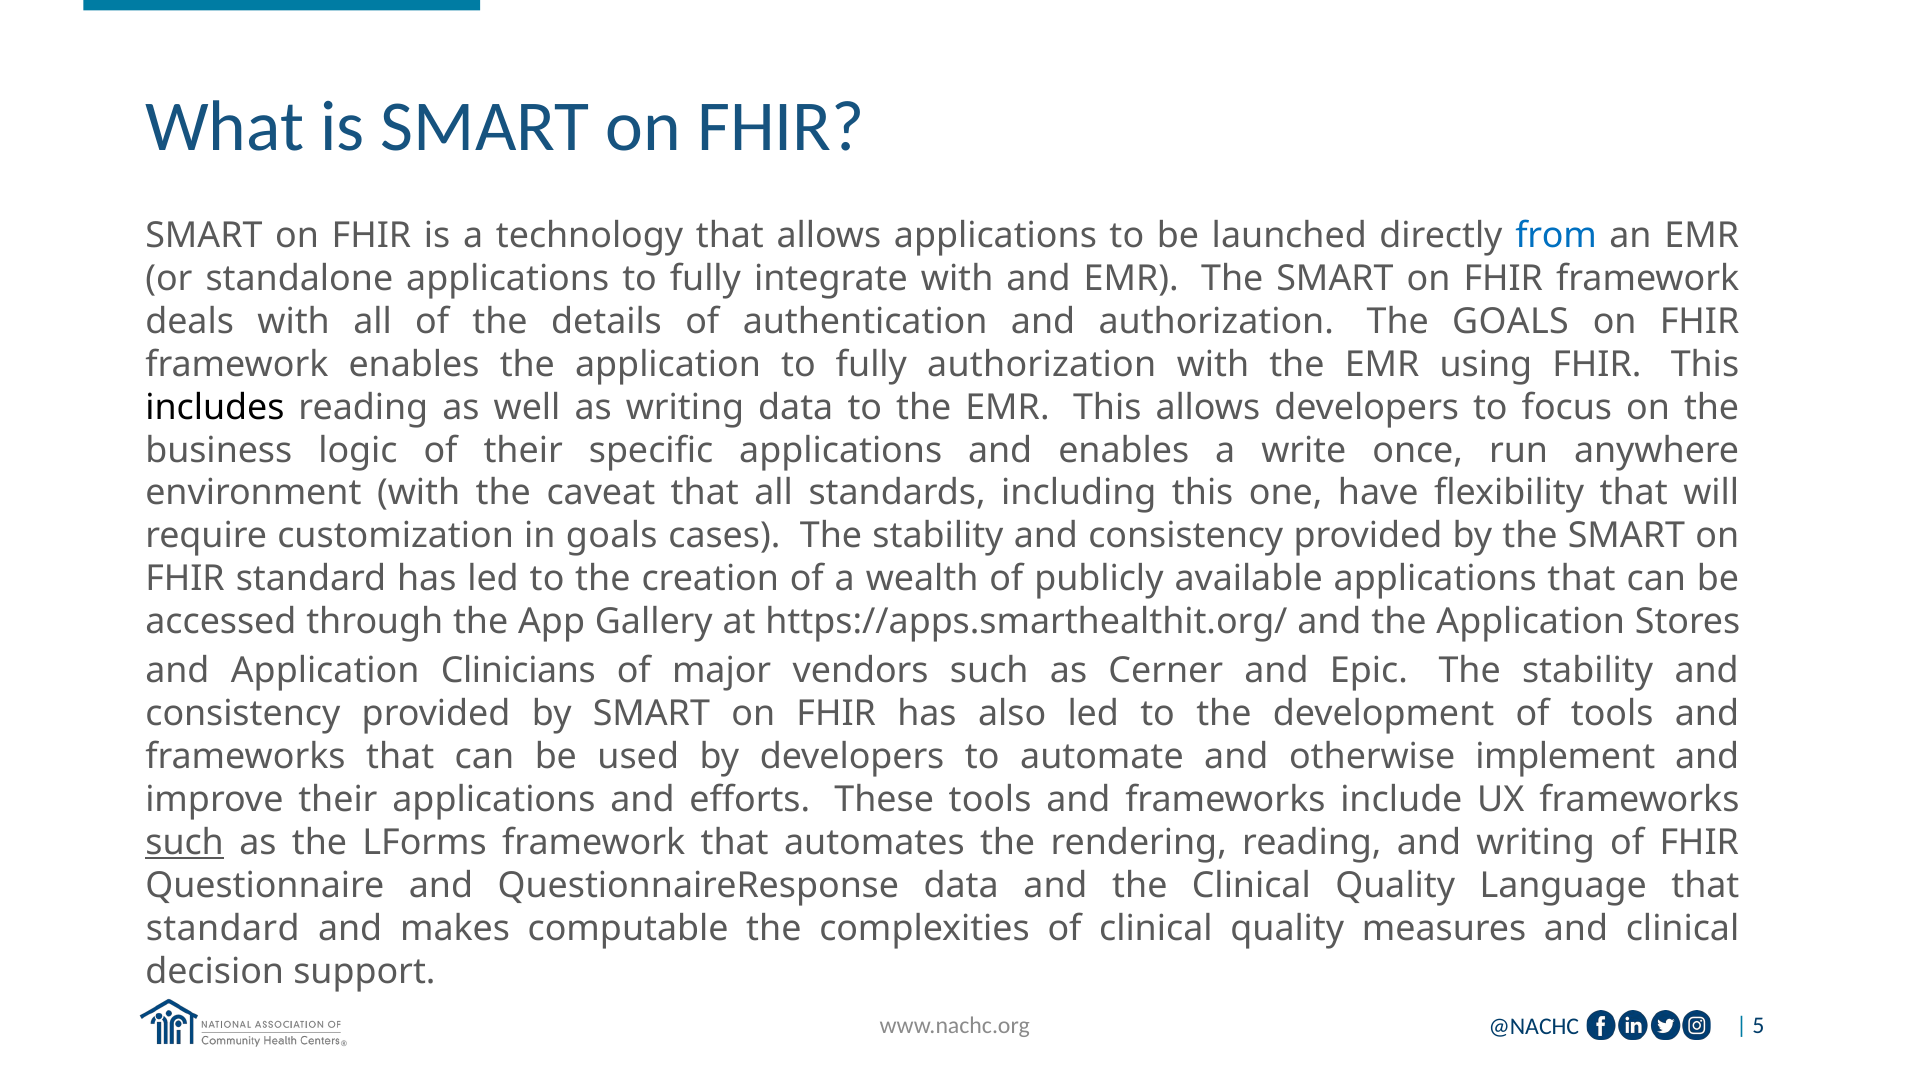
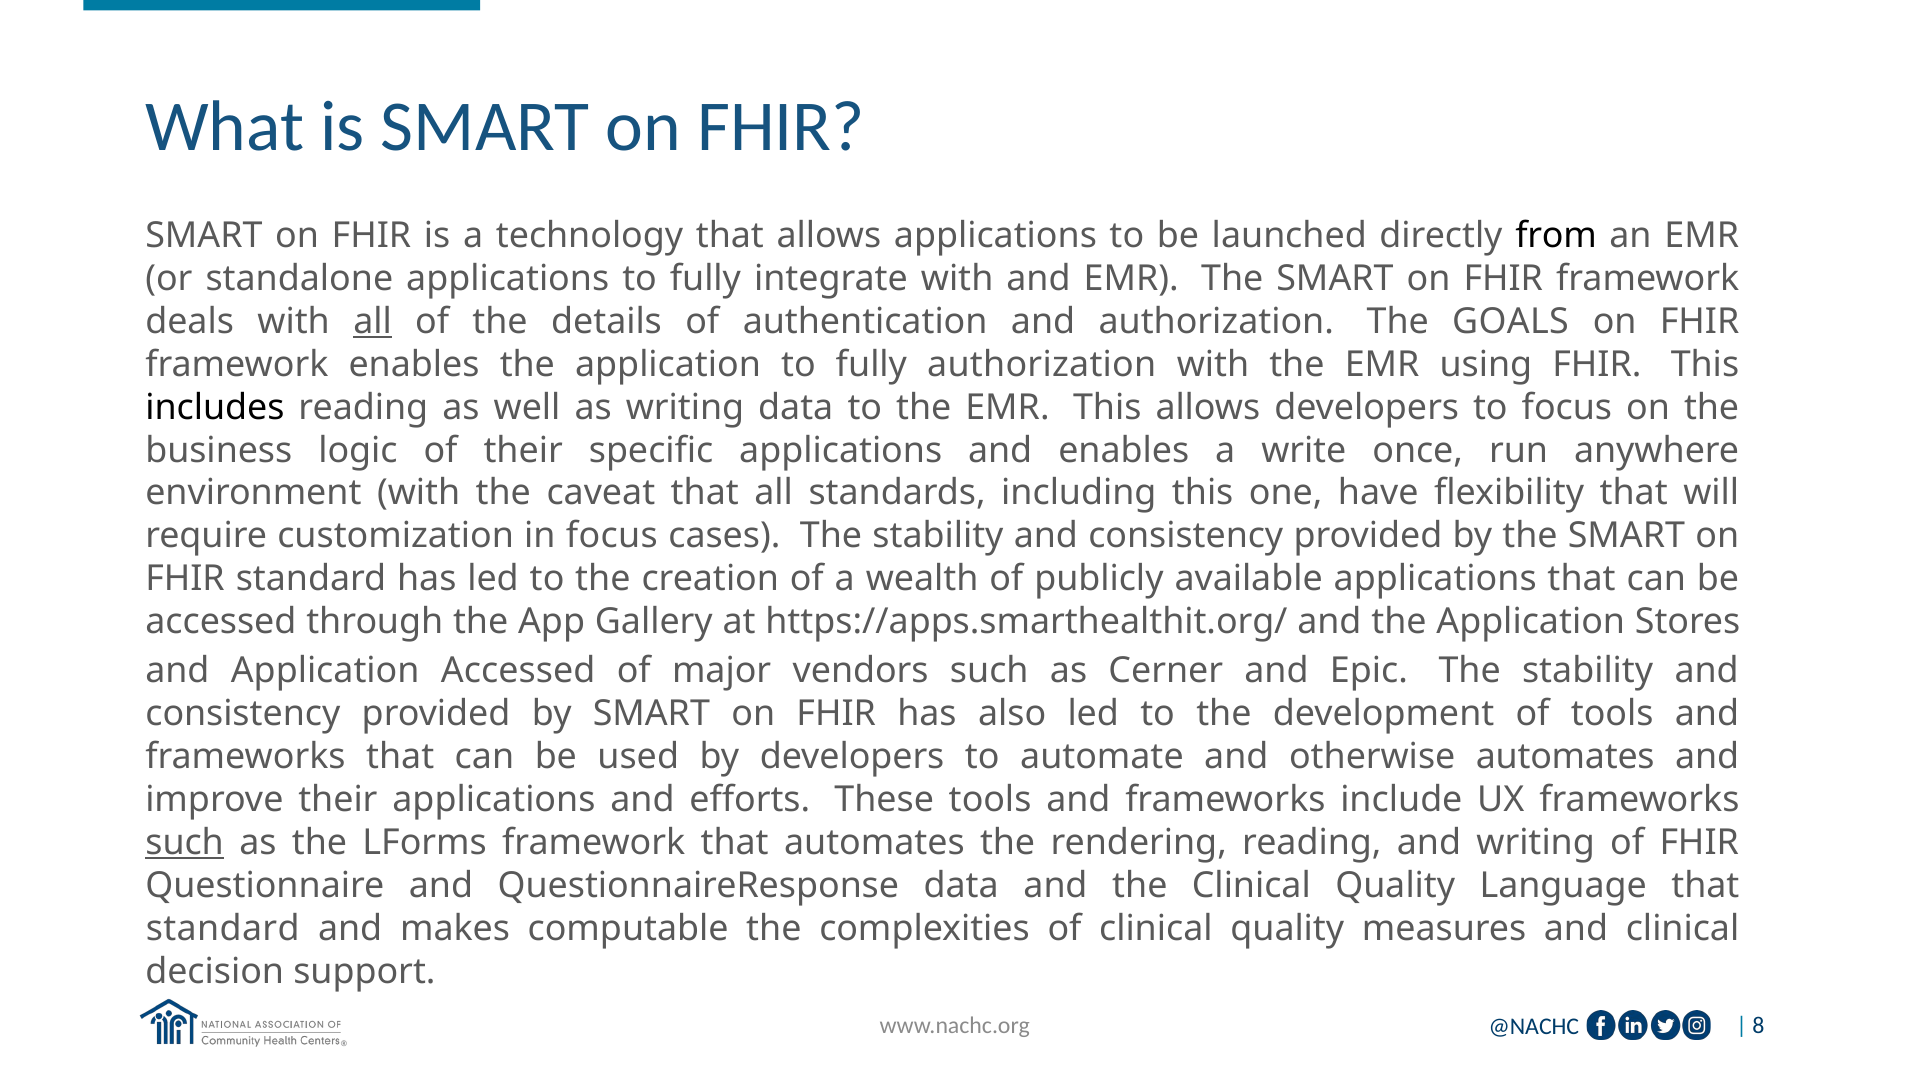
from colour: blue -> black
all at (373, 321) underline: none -> present
in goals: goals -> focus
Application Clinicians: Clinicians -> Accessed
otherwise implement: implement -> automates
5: 5 -> 8
